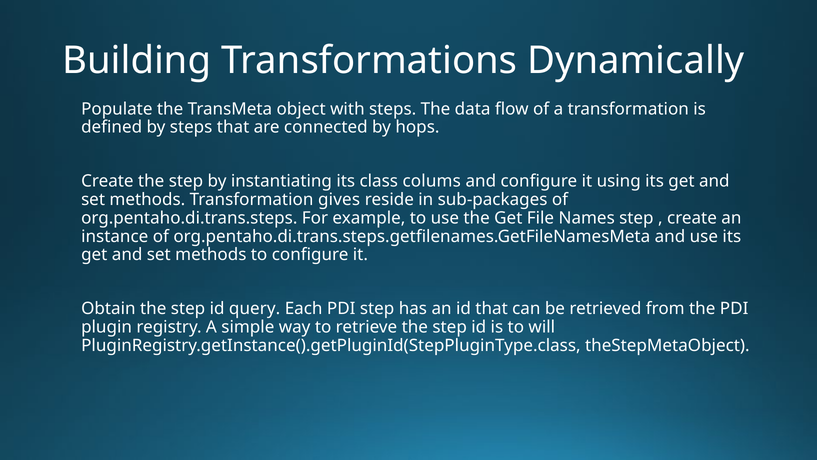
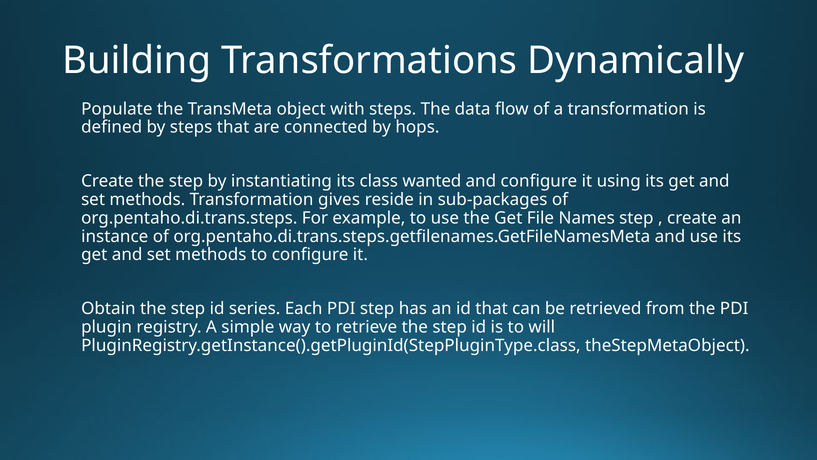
colums: colums -> wanted
query: query -> series
